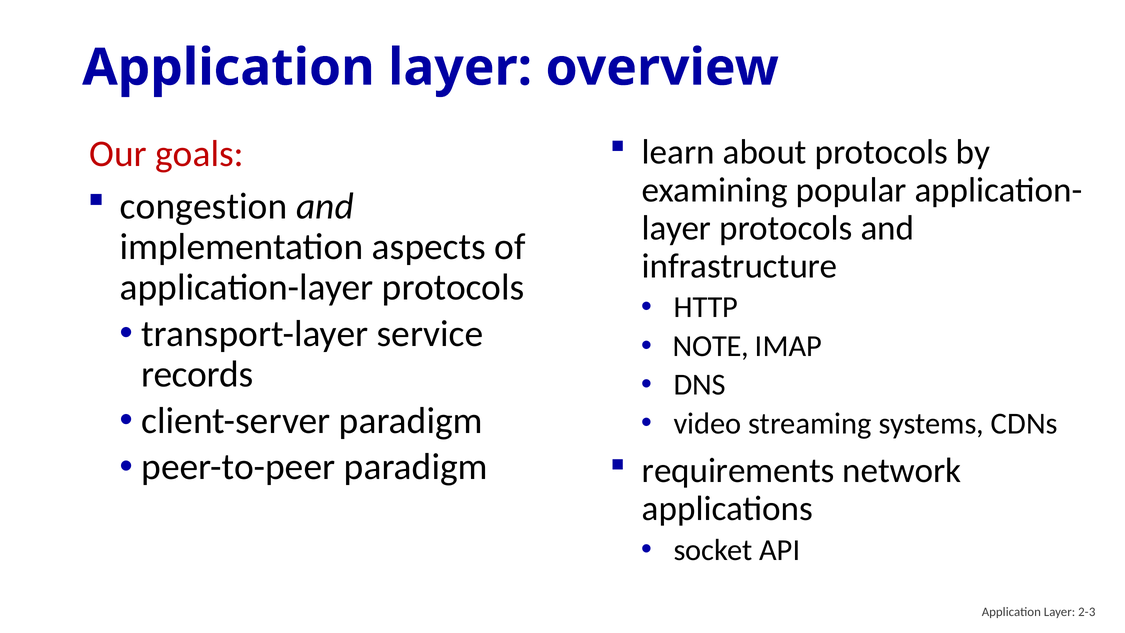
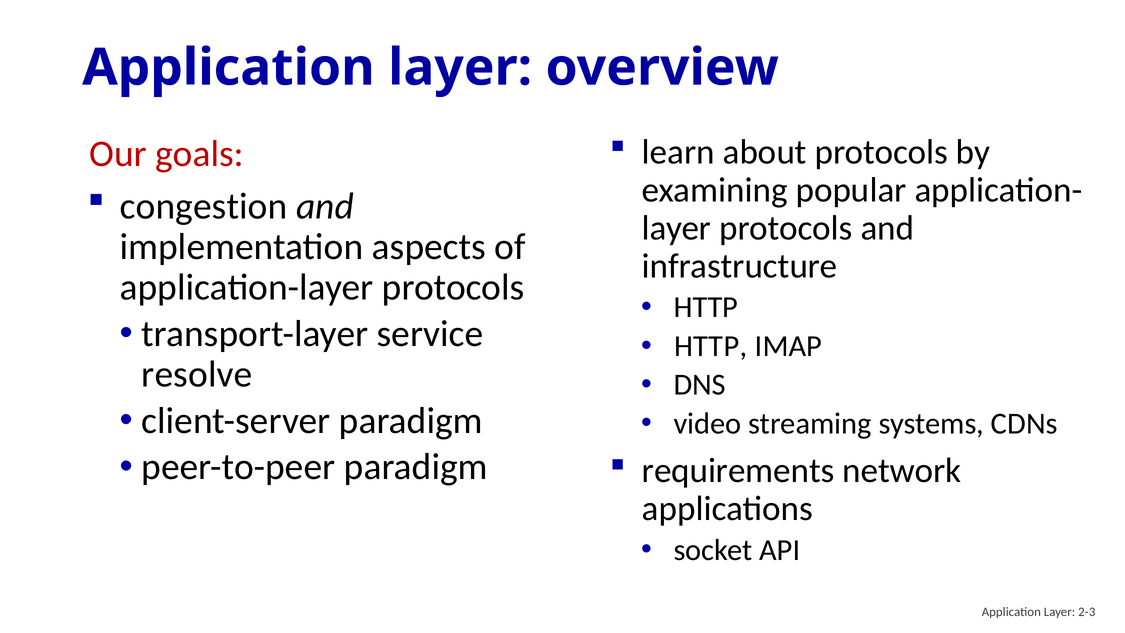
NOTE at (711, 346): NOTE -> HTTP
records: records -> resolve
